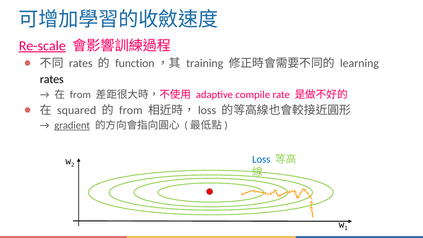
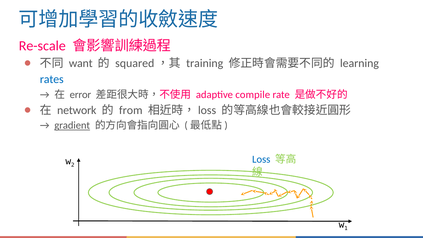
Re-scale underline: present -> none
rates at (81, 63): rates -> want
function: function -> squared
rates at (52, 79) colour: black -> blue
from at (80, 95): from -> error
squared: squared -> network
